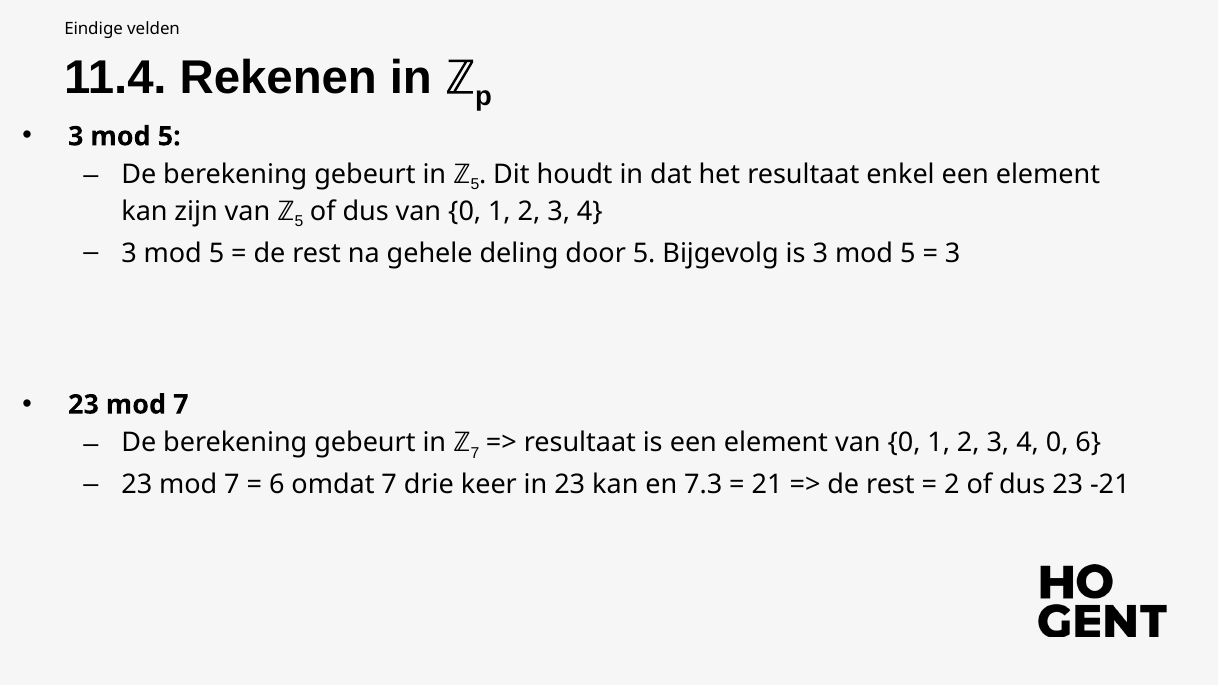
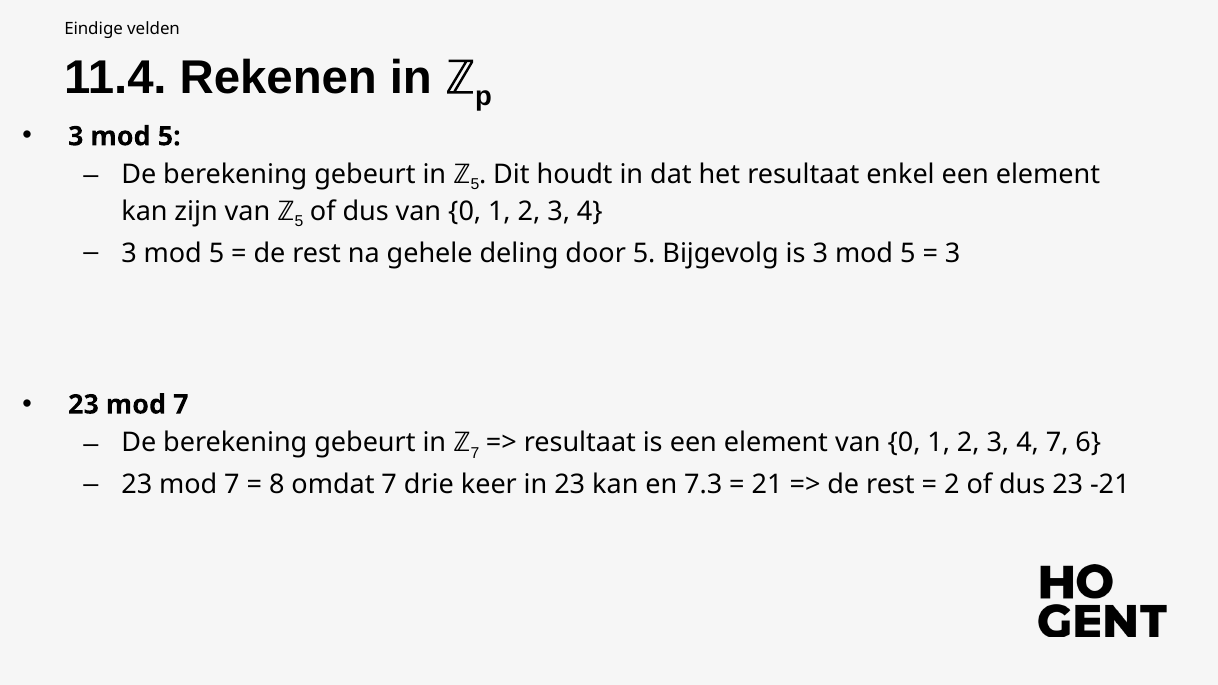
4 0: 0 -> 7
6 at (277, 485): 6 -> 8
